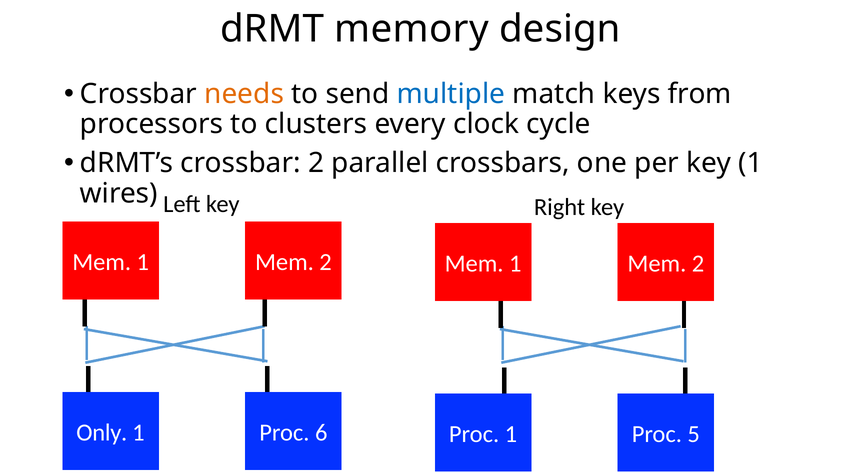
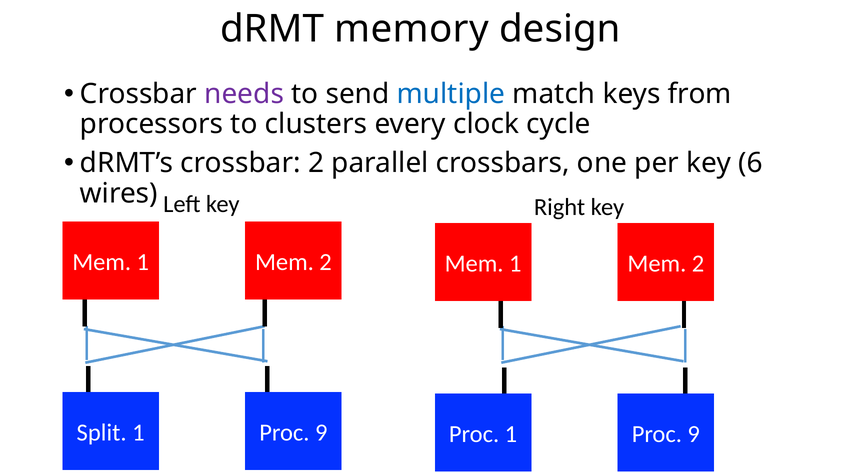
needs colour: orange -> purple
key 1: 1 -> 6
Only: Only -> Split
6 at (321, 433): 6 -> 9
5 at (694, 434): 5 -> 9
